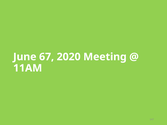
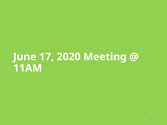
67: 67 -> 17
